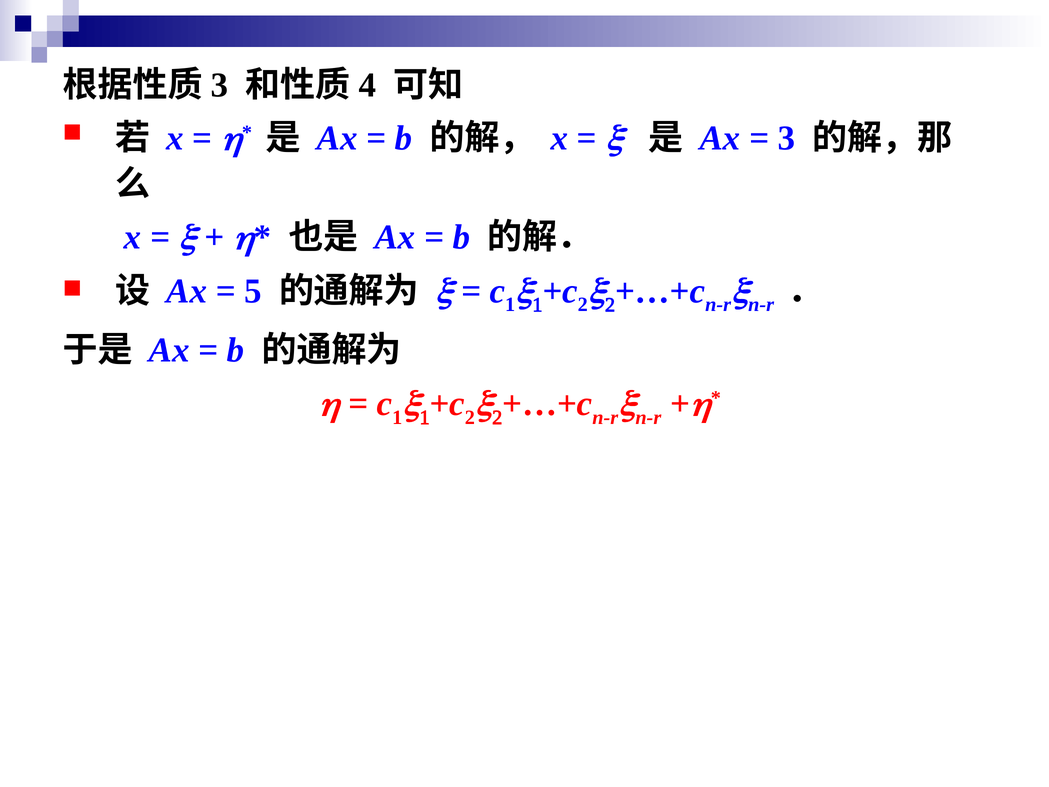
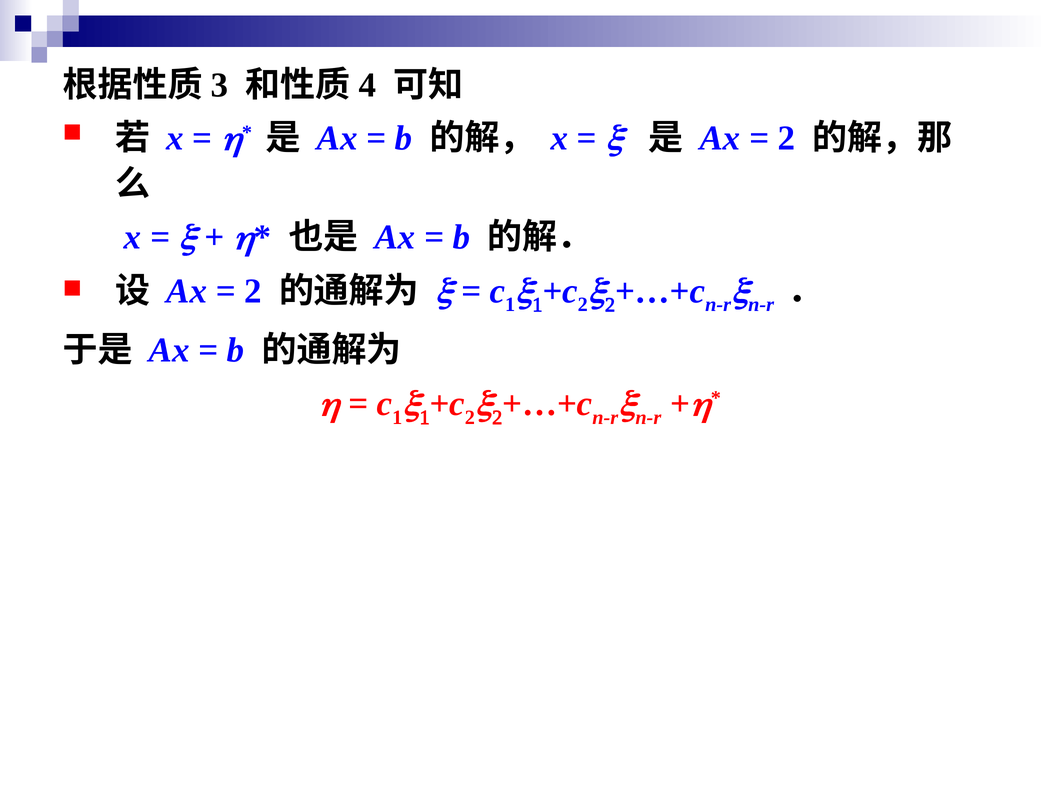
3 at (787, 138): 3 -> 2
5 at (253, 291): 5 -> 2
